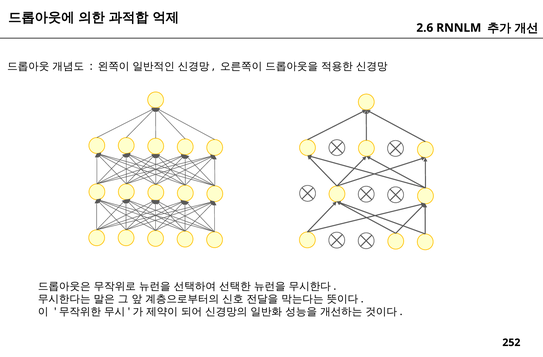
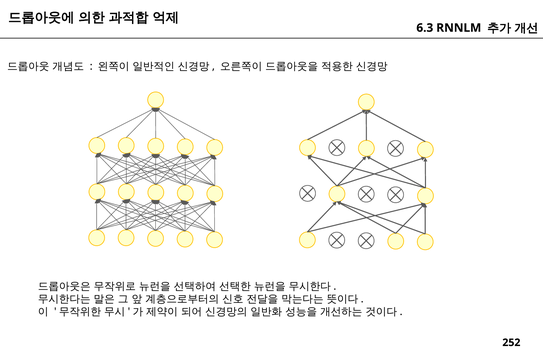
2.6: 2.6 -> 6.3
